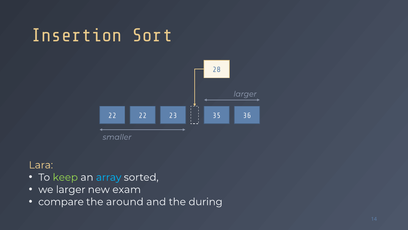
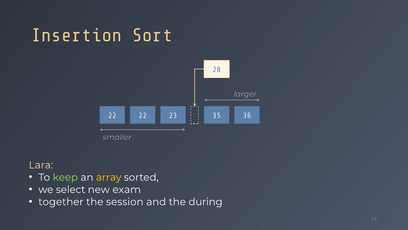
array colour: light blue -> yellow
we larger: larger -> select
compare: compare -> together
around: around -> session
